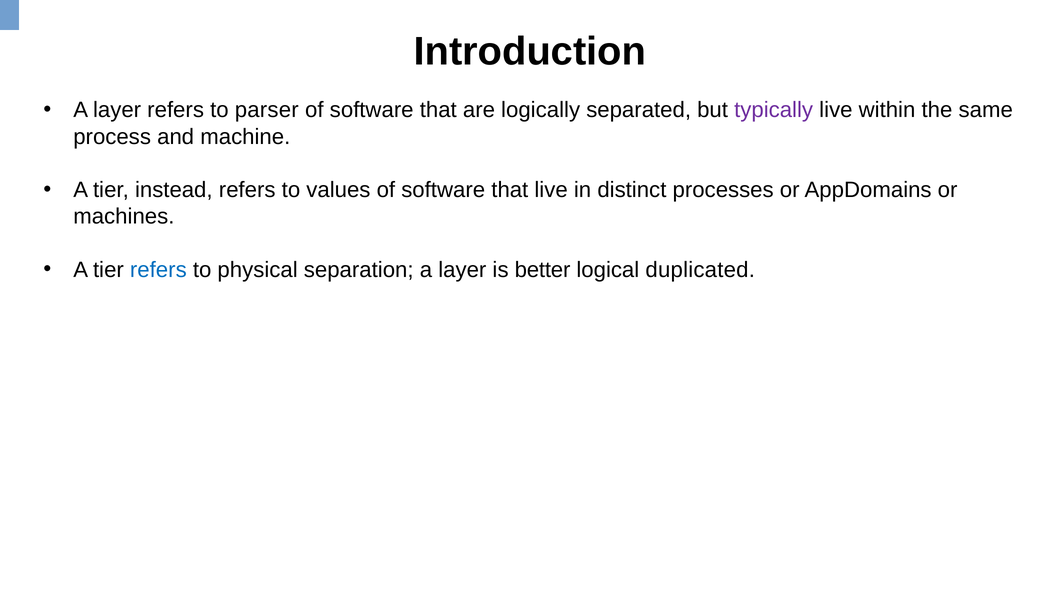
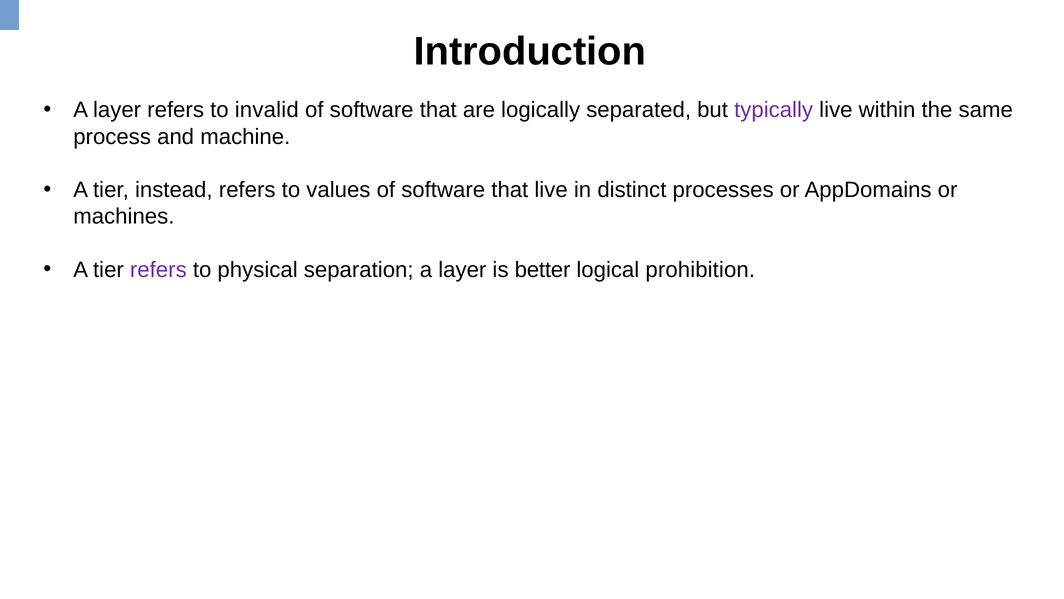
parser: parser -> invalid
refers at (158, 270) colour: blue -> purple
duplicated: duplicated -> prohibition
